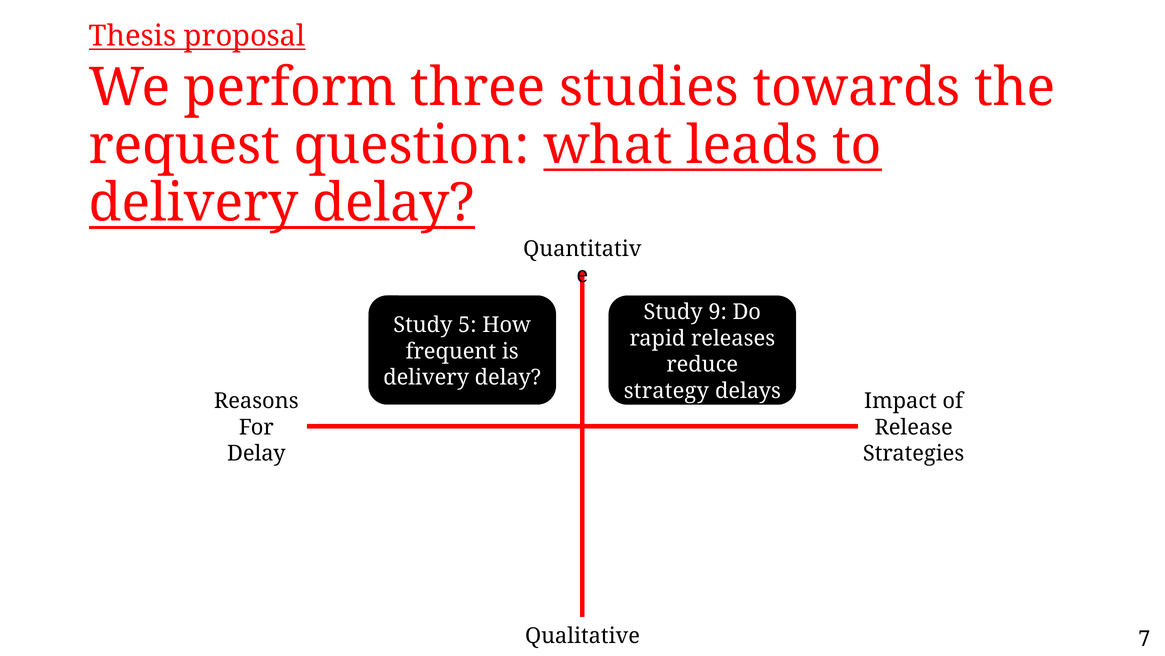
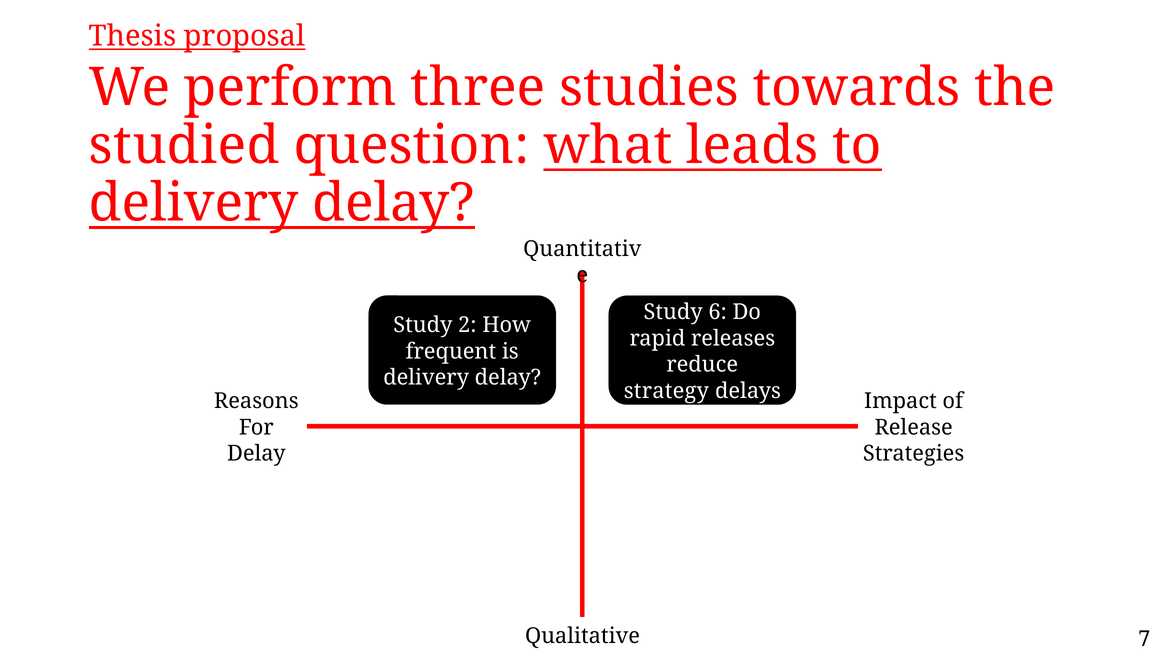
request: request -> studied
9: 9 -> 6
5: 5 -> 2
